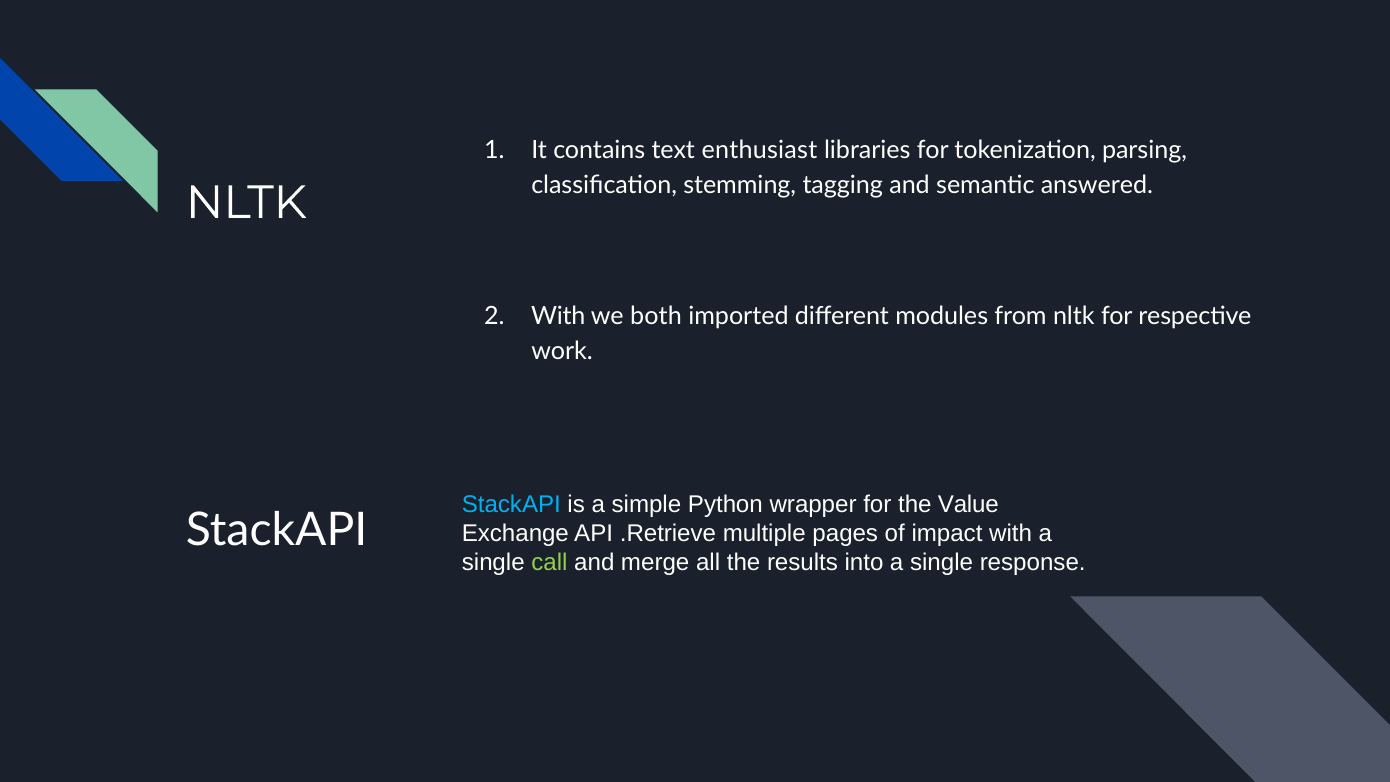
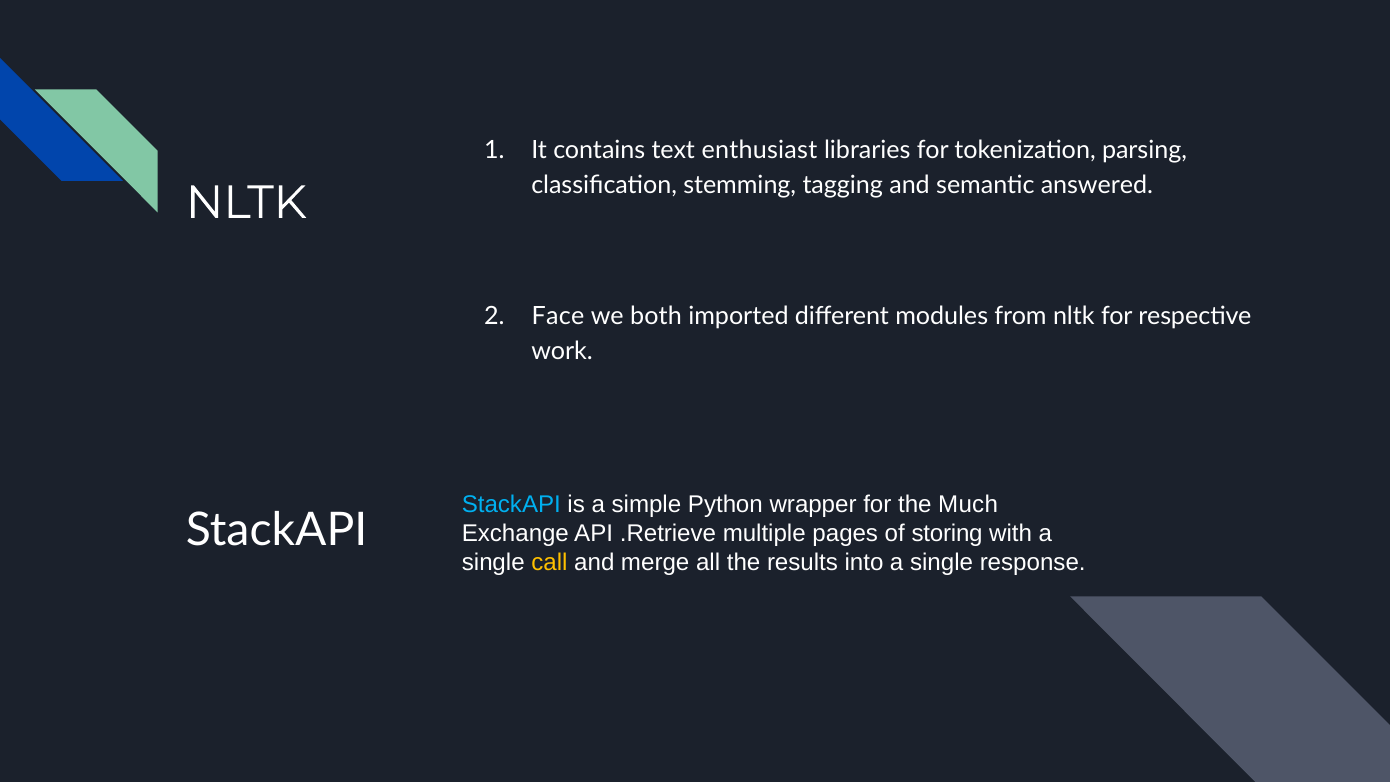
With at (558, 316): With -> Face
Value: Value -> Much
impact: impact -> storing
call colour: light green -> yellow
